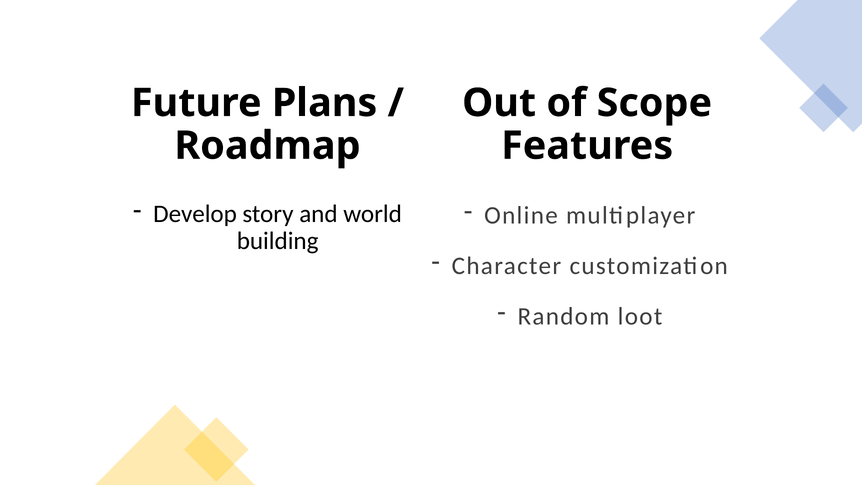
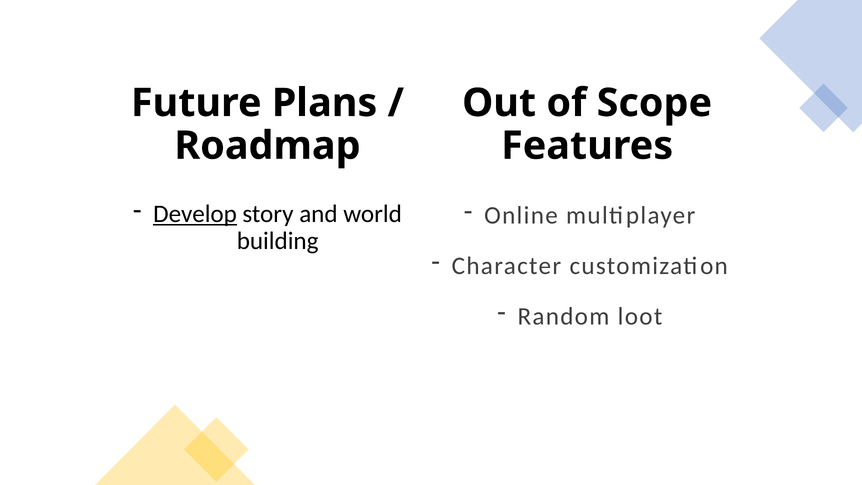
Develop underline: none -> present
